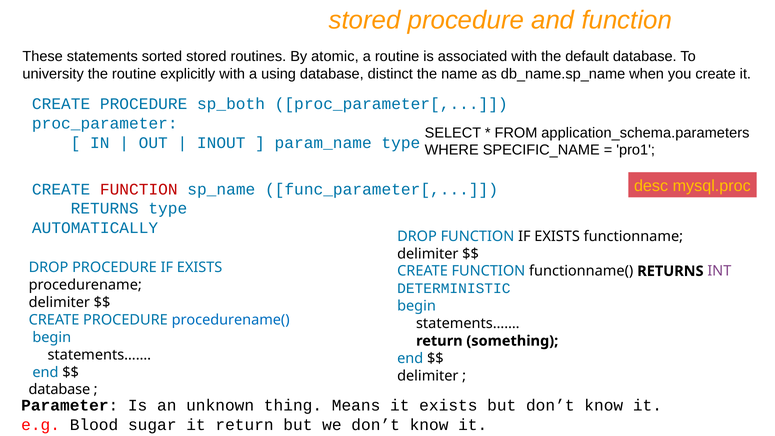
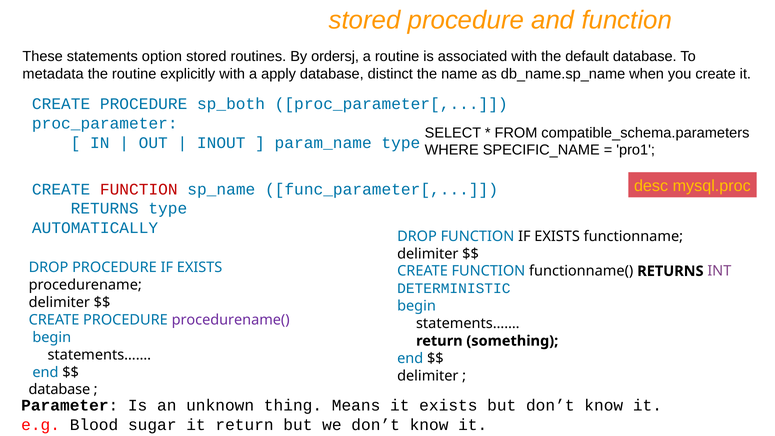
sorted: sorted -> option
atomic: atomic -> ordersj
university: university -> metadata
using: using -> apply
application_schema.parameters: application_schema.parameters -> compatible_schema.parameters
procedurename( colour: blue -> purple
